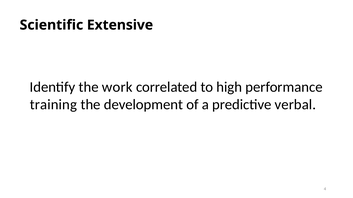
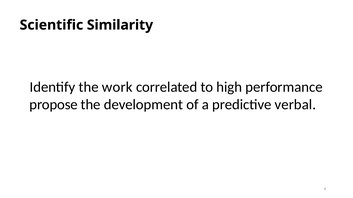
Extensive: Extensive -> Similarity
training: training -> propose
